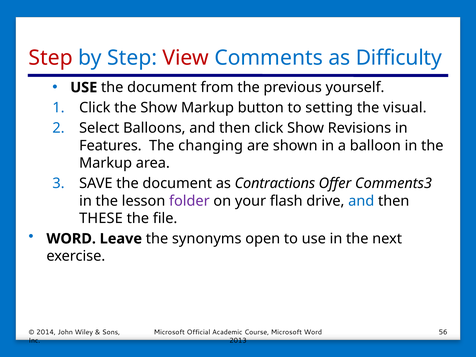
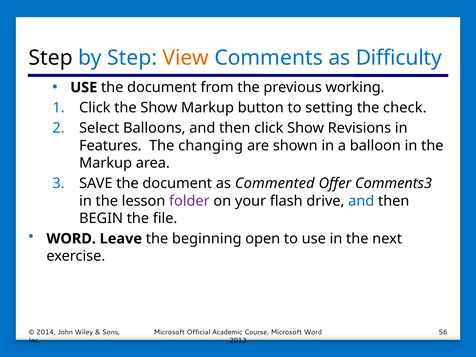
Step at (51, 58) colour: red -> black
View colour: red -> orange
yourself: yourself -> working
visual: visual -> check
Contractions: Contractions -> Commented
THESE: THESE -> BEGIN
synonyms: synonyms -> beginning
